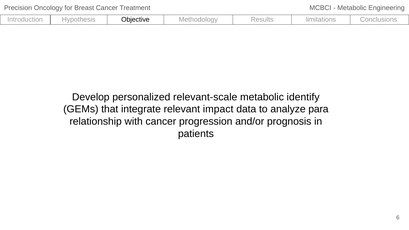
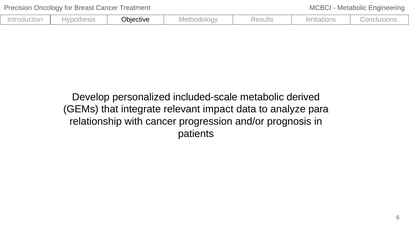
relevant-scale: relevant-scale -> included-scale
identify: identify -> derived
